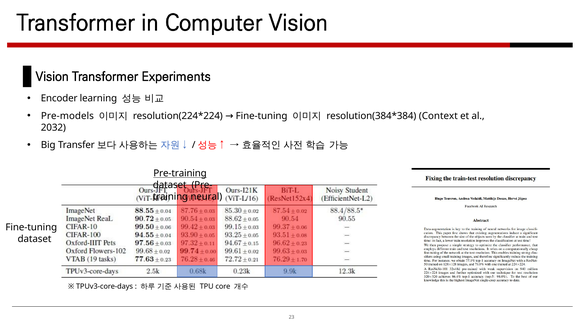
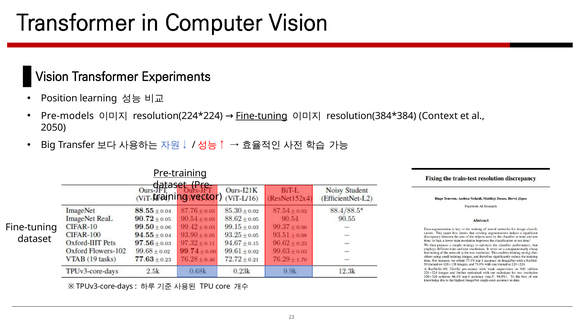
Encoder: Encoder -> Position
Fine-tuning at (262, 116) underline: none -> present
2032: 2032 -> 2050
neural: neural -> vector
